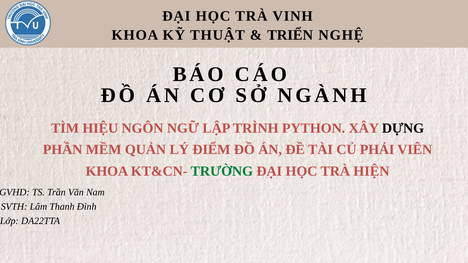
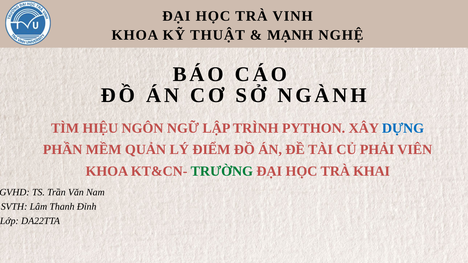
TRIỂN: TRIỂN -> MẠNH
DỰNG colour: black -> blue
HIỆN: HIỆN -> KHAI
